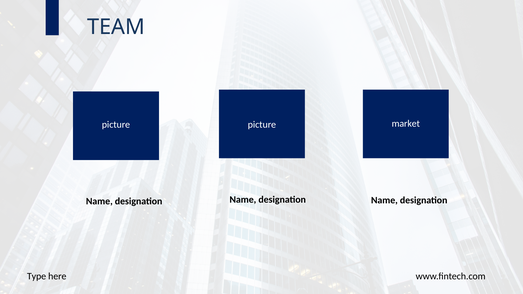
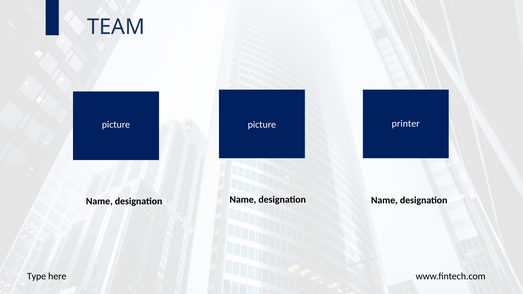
market: market -> printer
